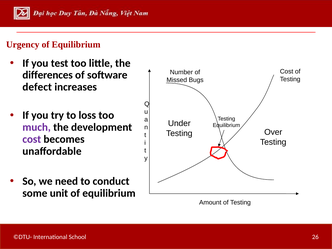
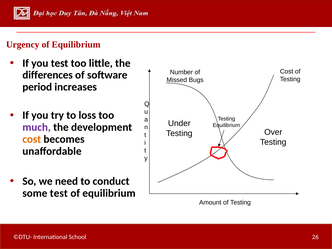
defect: defect -> period
cost at (32, 139) colour: purple -> orange
some unit: unit -> test
